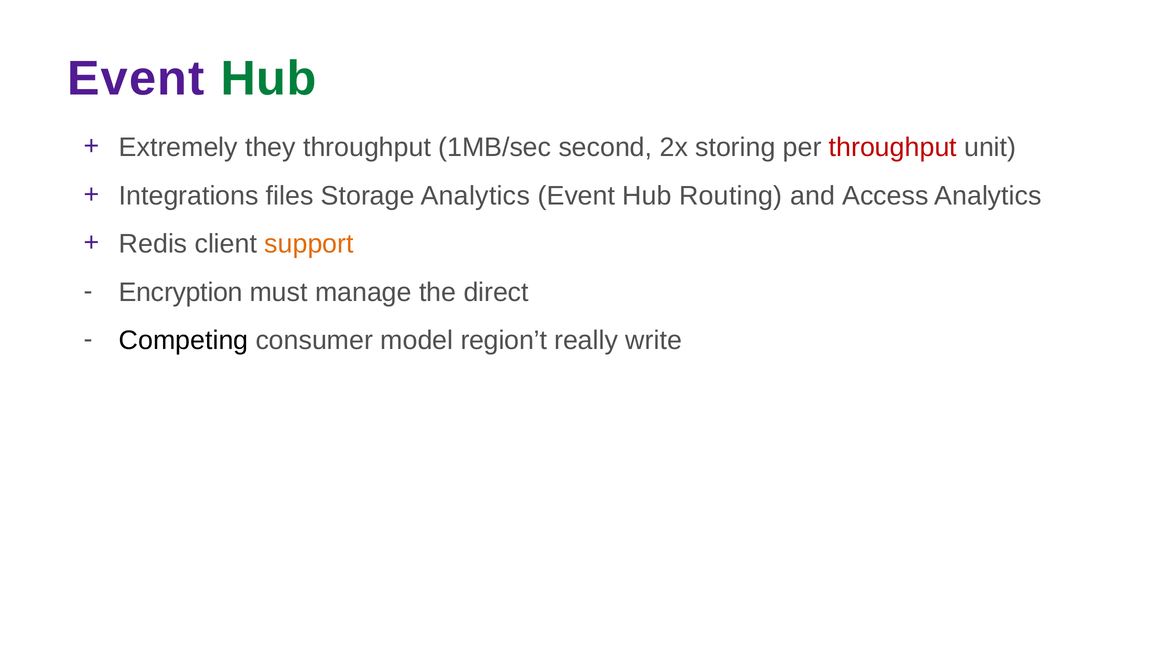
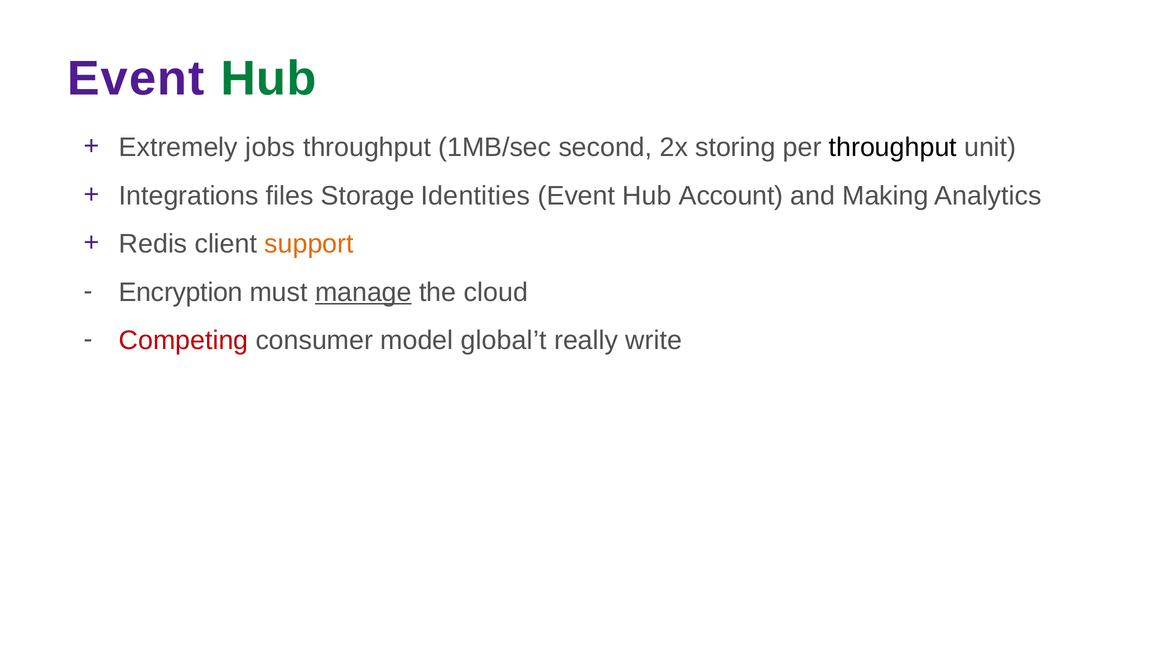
they: they -> jobs
throughput at (893, 148) colour: red -> black
Storage Analytics: Analytics -> Identities
Routing: Routing -> Account
Access: Access -> Making
manage underline: none -> present
direct: direct -> cloud
Competing colour: black -> red
region’t: region’t -> global’t
